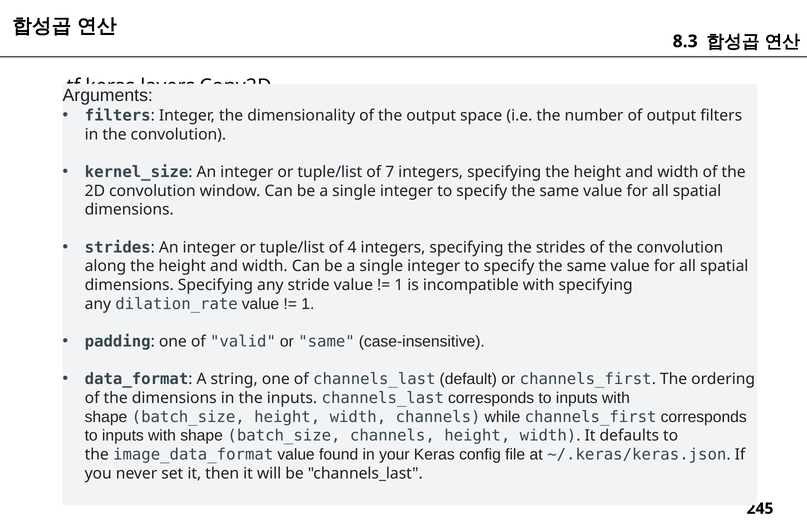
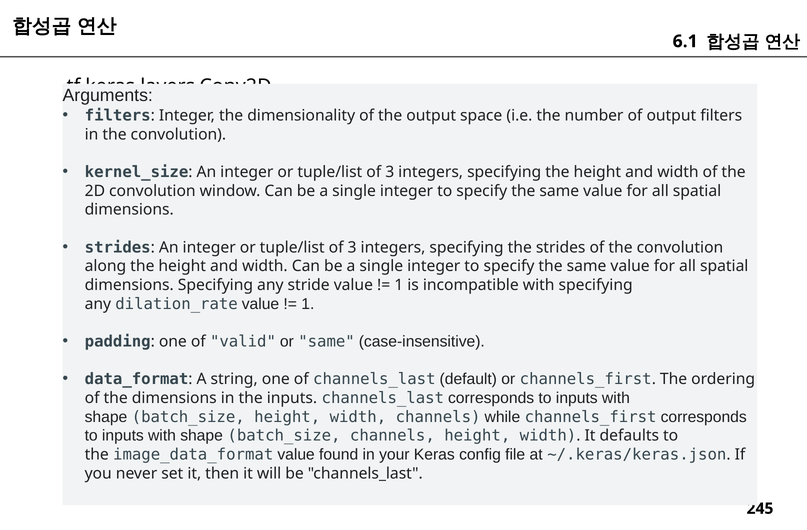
8.3: 8.3 -> 6.1
7 at (390, 172): 7 -> 3
4 at (352, 247): 4 -> 3
